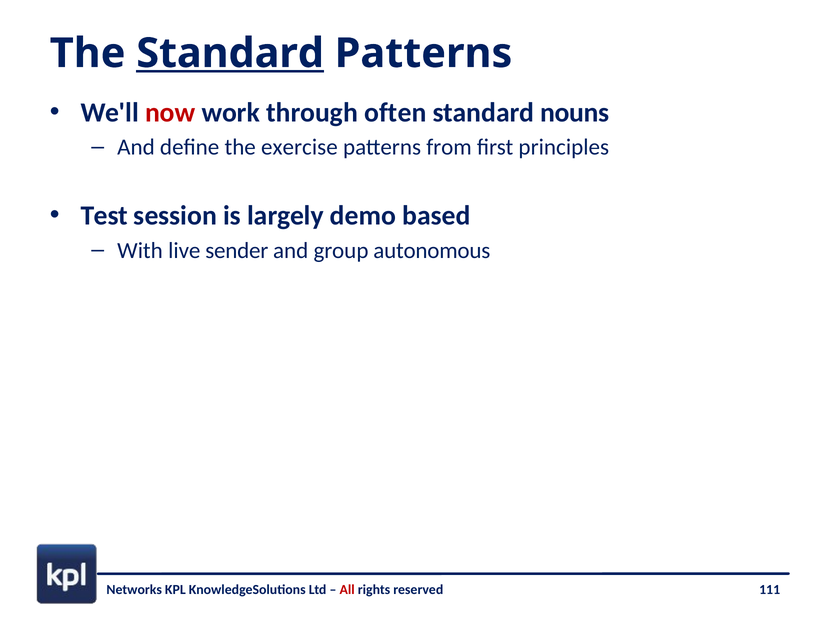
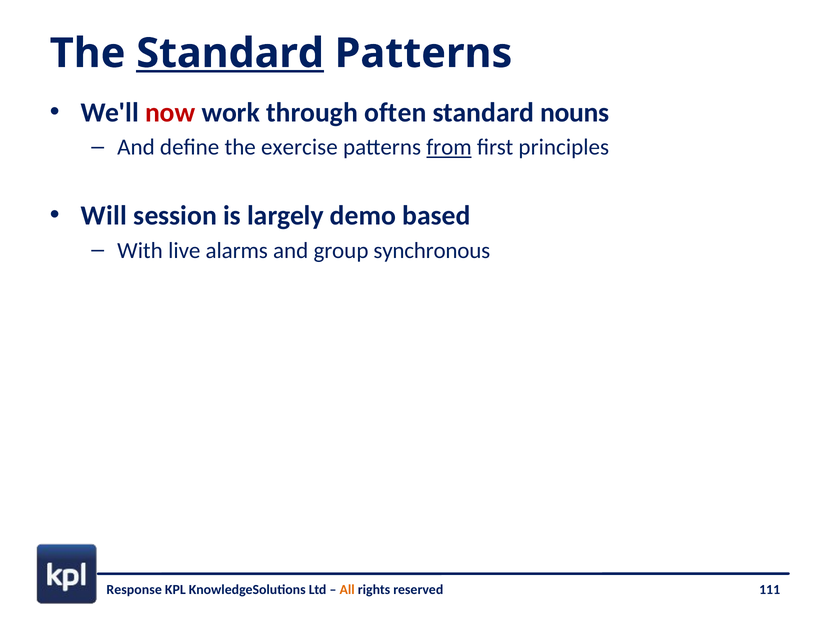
from underline: none -> present
Test: Test -> Will
sender: sender -> alarms
autonomous: autonomous -> synchronous
Networks: Networks -> Response
All colour: red -> orange
